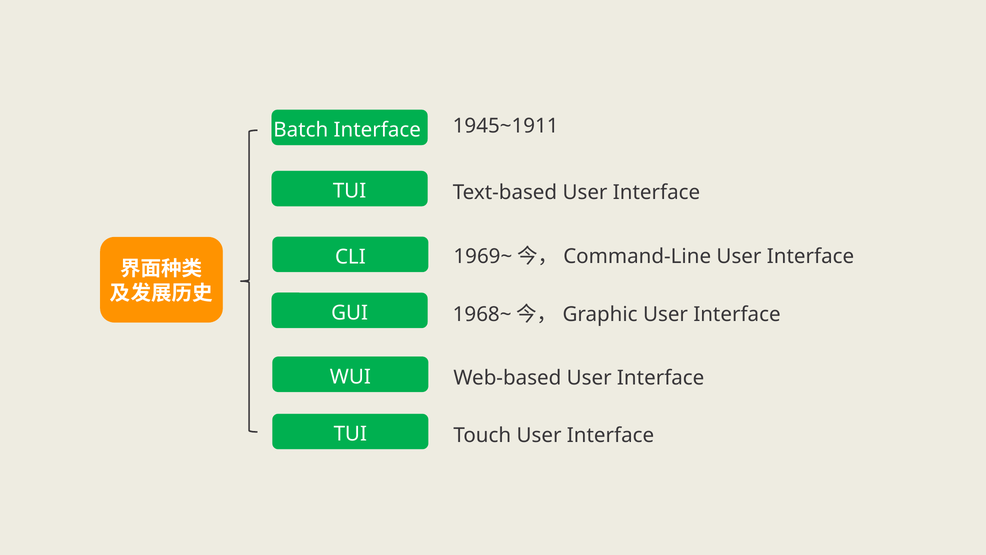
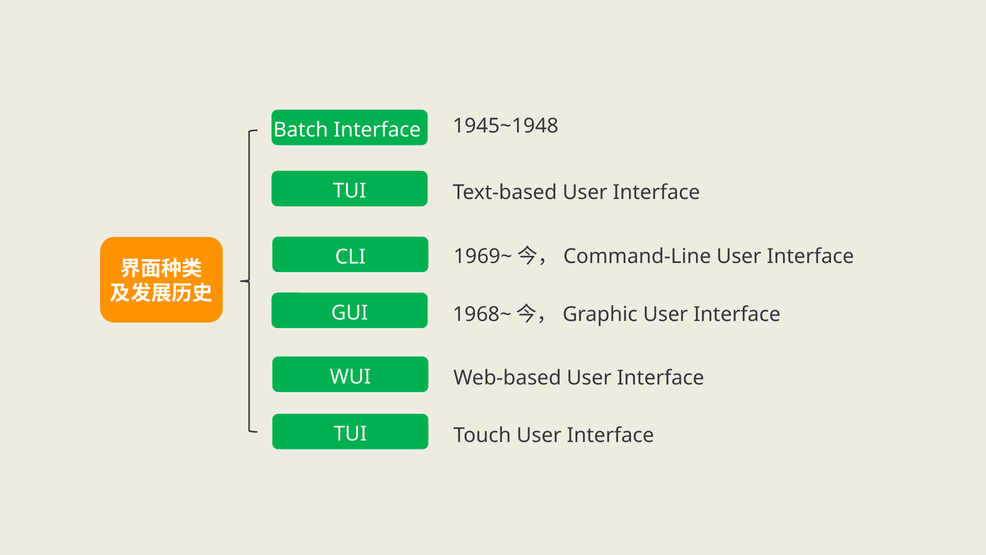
1945~1911: 1945~1911 -> 1945~1948
